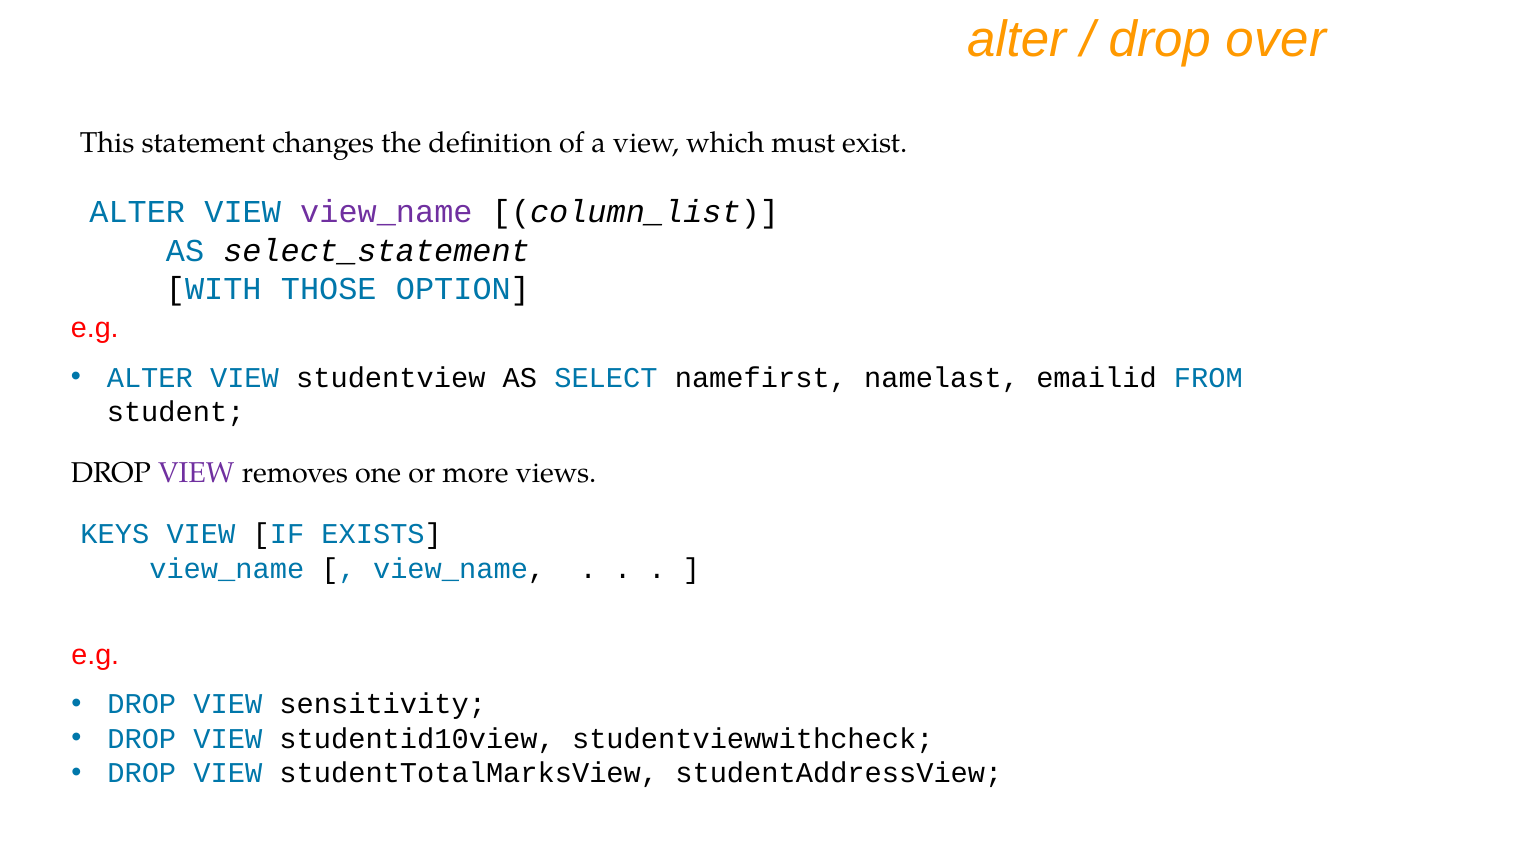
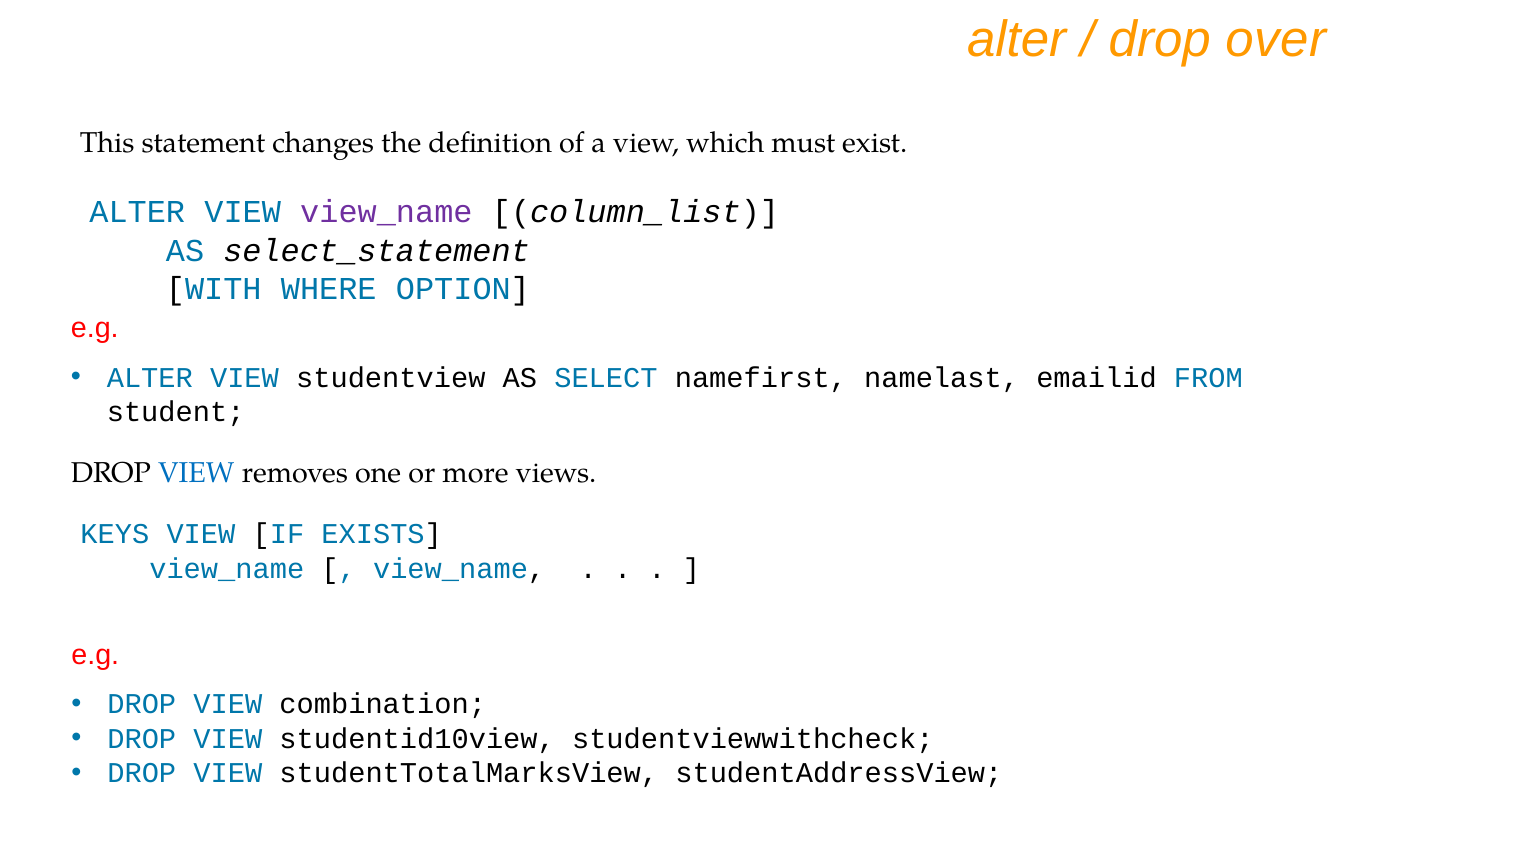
THOSE: THOSE -> WHERE
VIEW at (196, 473) colour: purple -> blue
sensitivity: sensitivity -> combination
